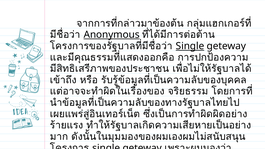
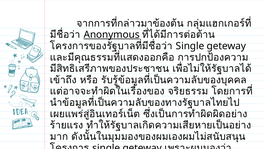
Single at (190, 46) underline: present -> none
